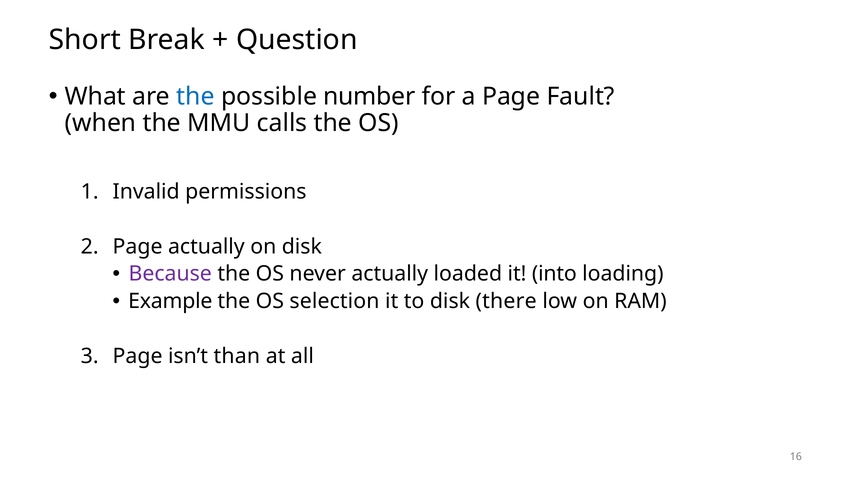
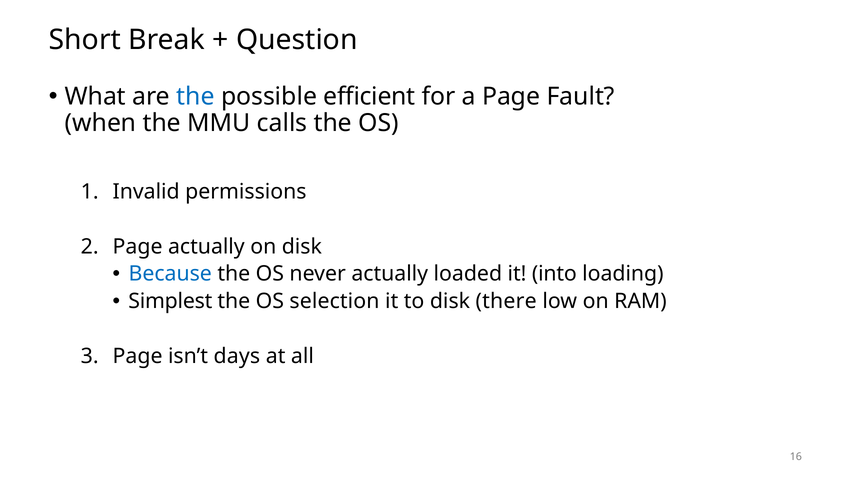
number: number -> efficient
Because colour: purple -> blue
Example: Example -> Simplest
than: than -> days
